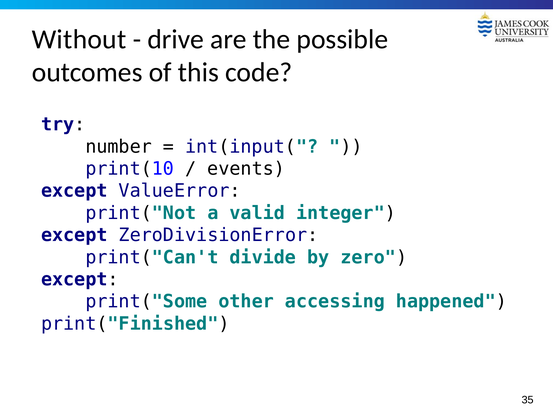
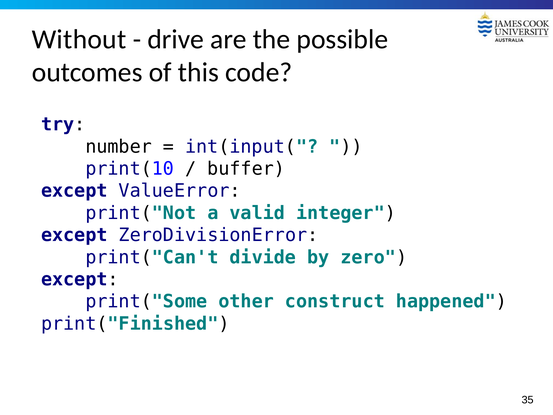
events: events -> buffer
accessing: accessing -> construct
